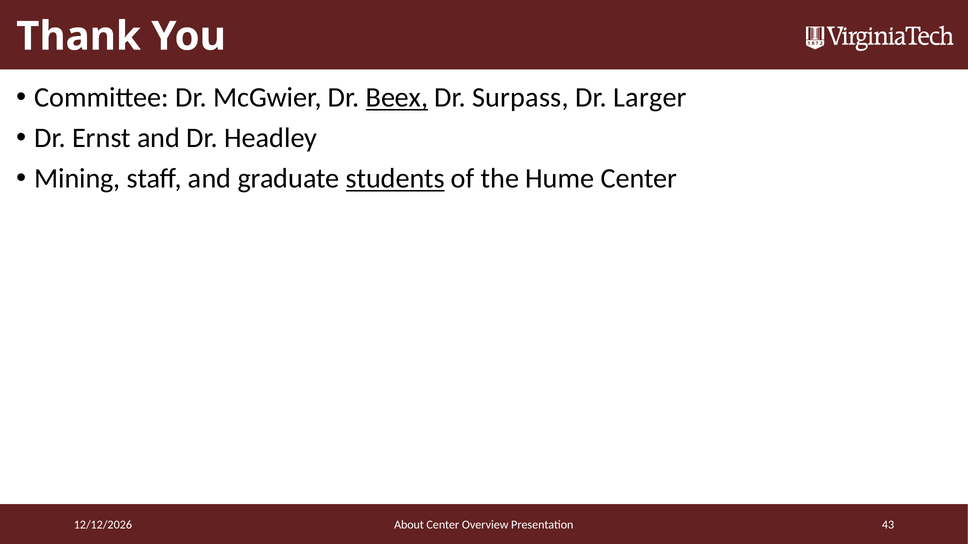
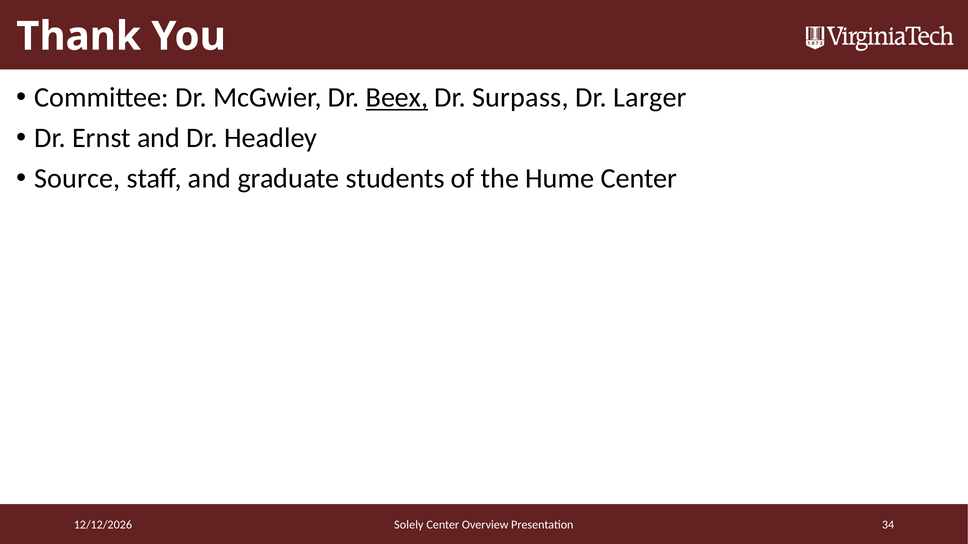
Mining: Mining -> Source
students underline: present -> none
About: About -> Solely
43: 43 -> 34
